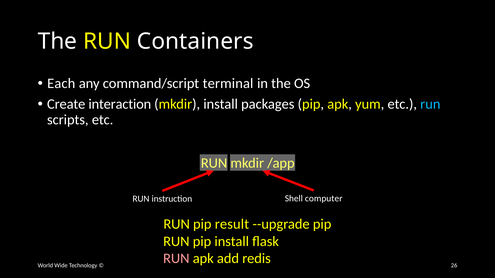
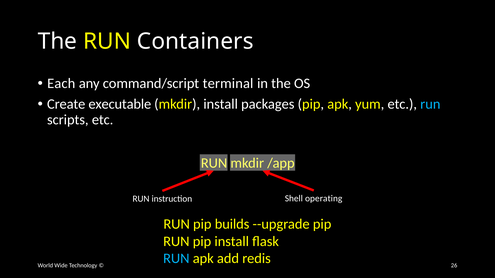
interaction: interaction -> executable
computer: computer -> operating
result: result -> builds
RUN at (176, 259) colour: pink -> light blue
